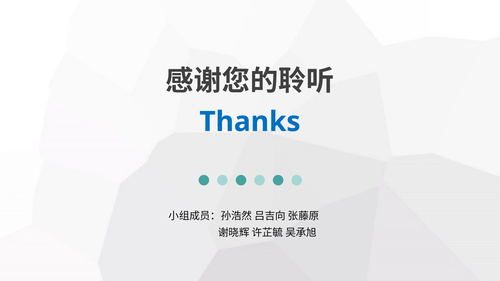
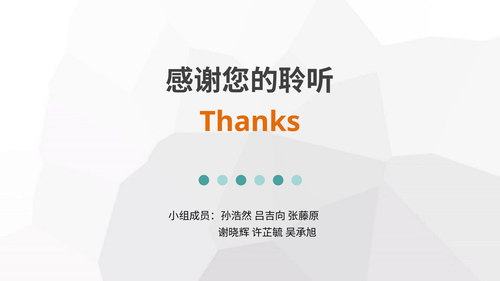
Thanks colour: blue -> orange
